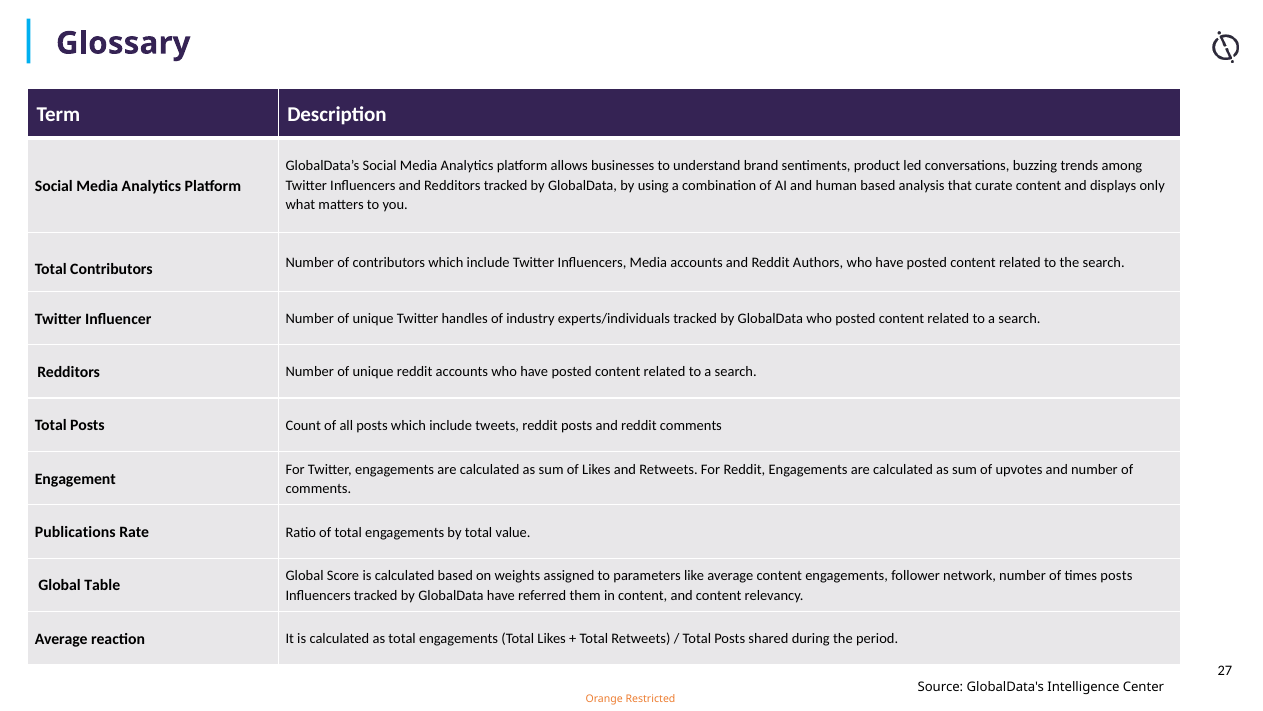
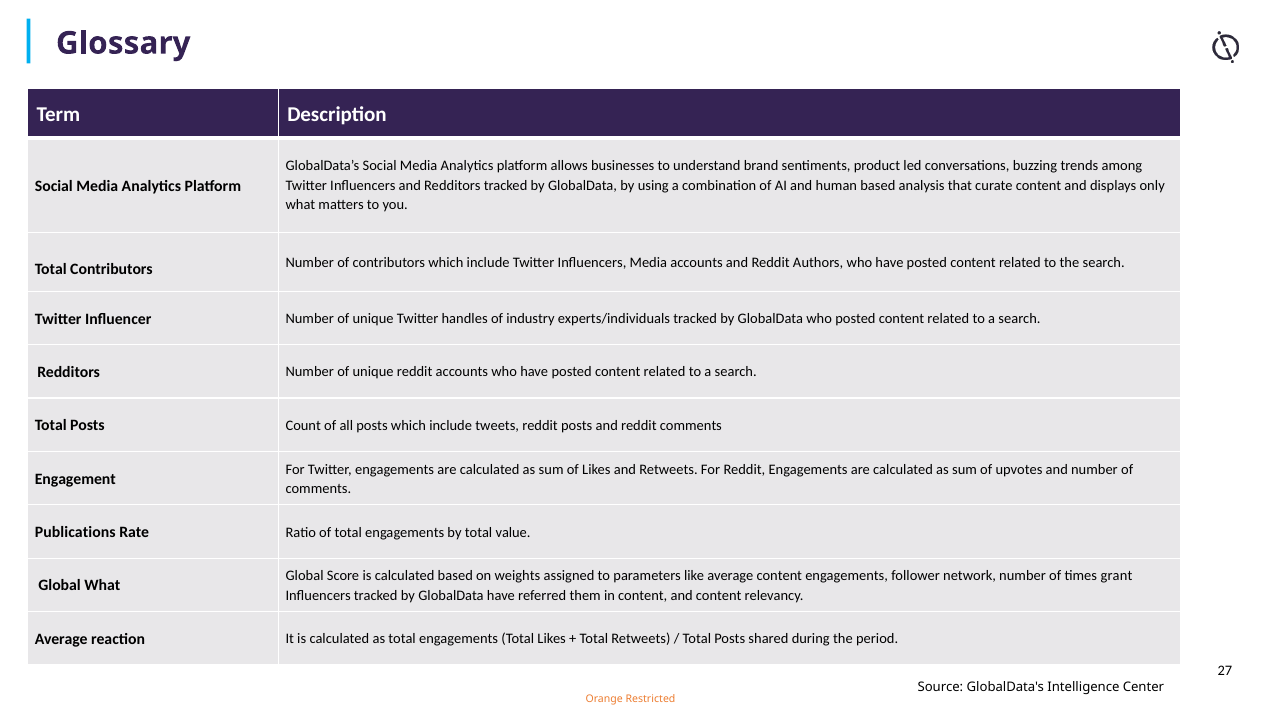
times posts: posts -> grant
Global Table: Table -> What
